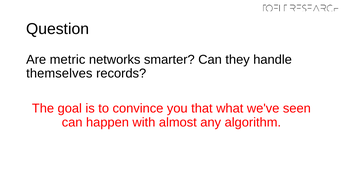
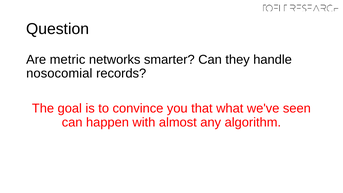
themselves: themselves -> nosocomial
